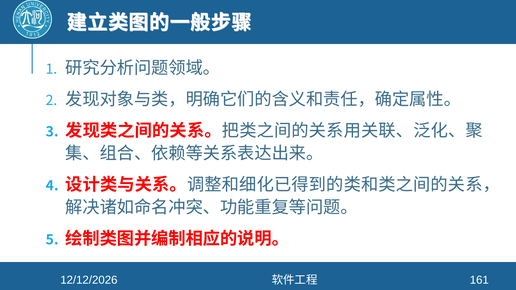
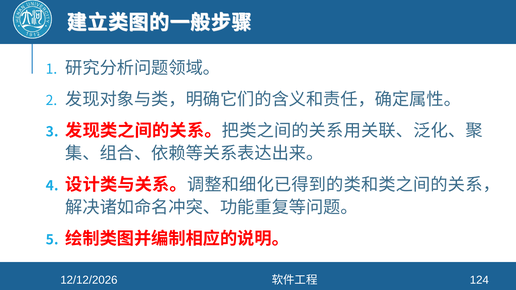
161: 161 -> 124
